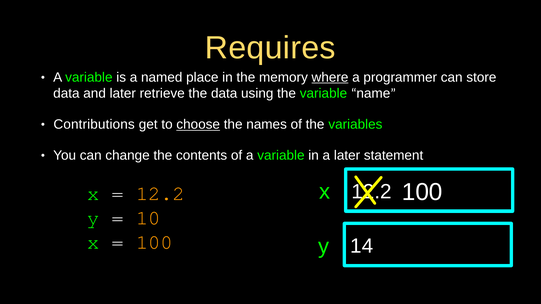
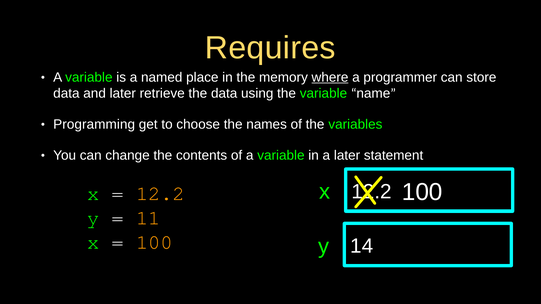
Contributions: Contributions -> Programming
choose underline: present -> none
10: 10 -> 11
